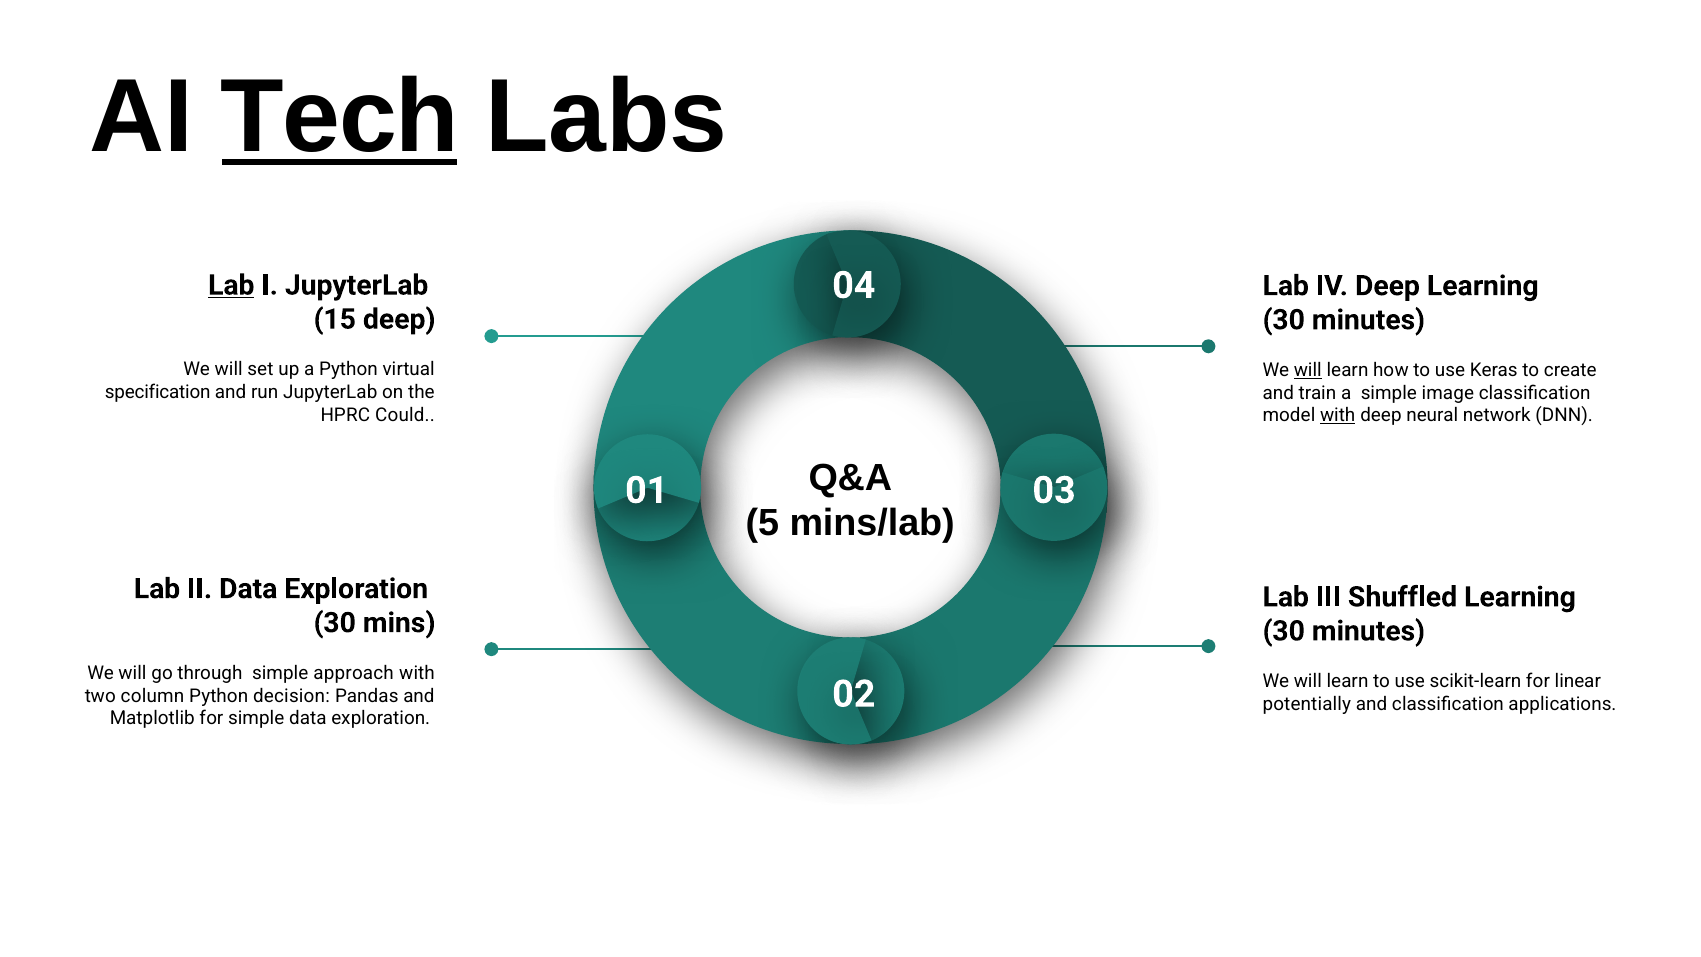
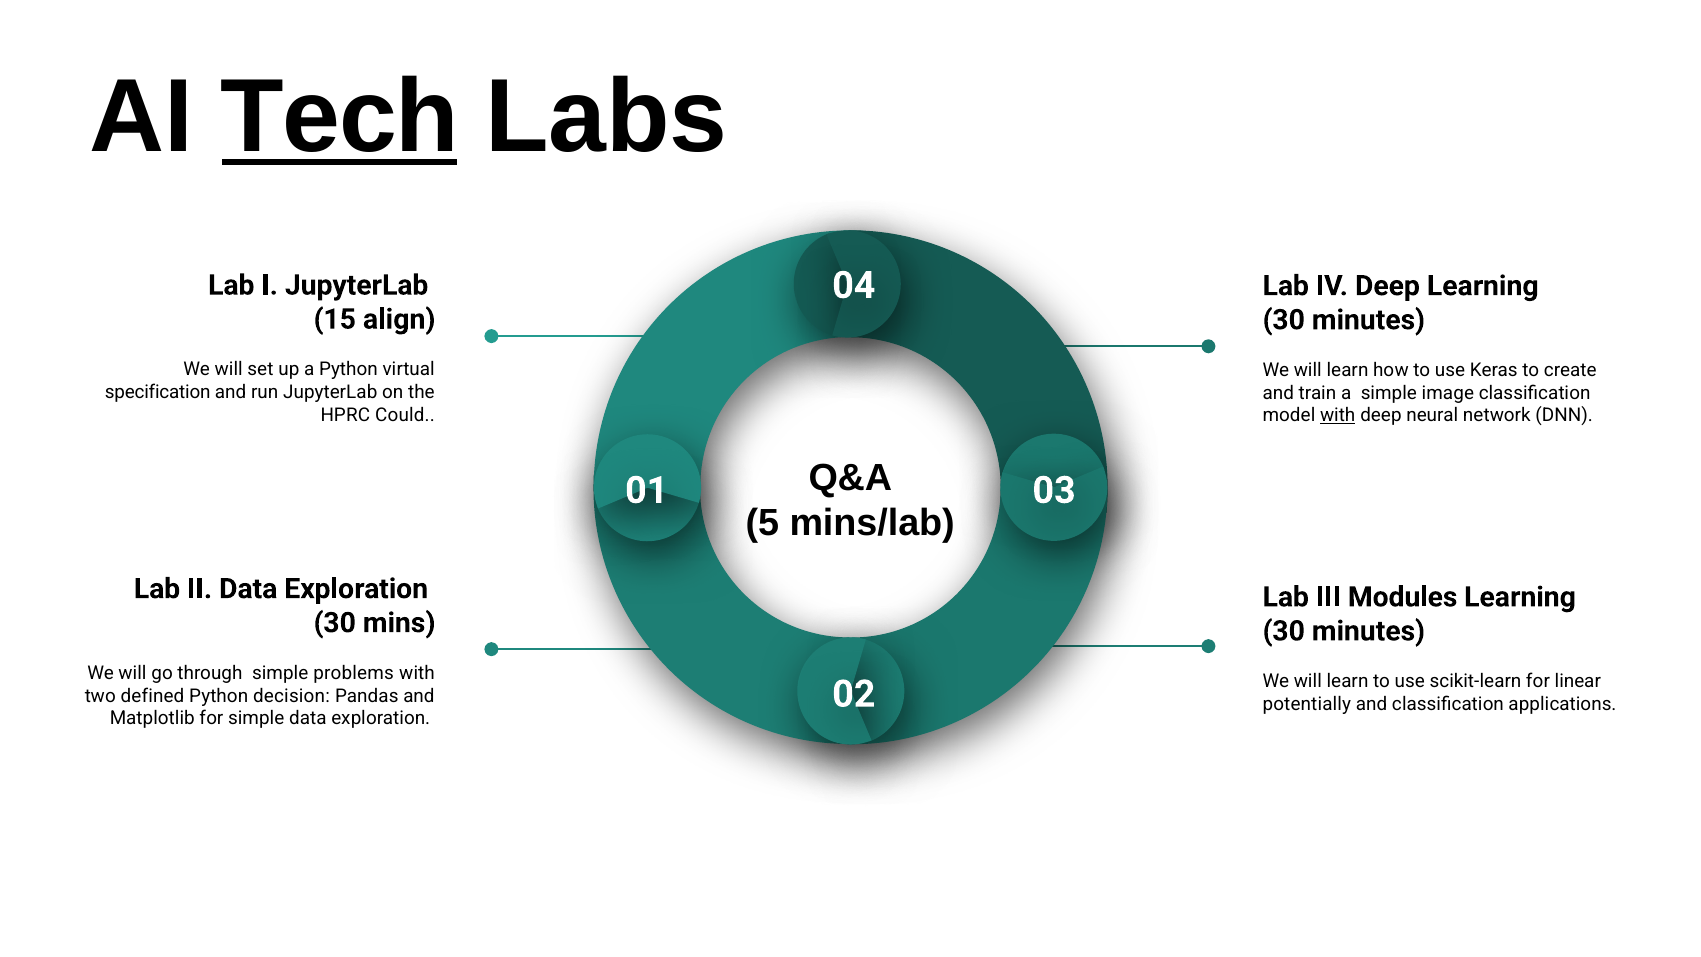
Lab at (231, 285) underline: present -> none
15 deep: deep -> align
will at (1308, 370) underline: present -> none
Shuffled: Shuffled -> Modules
approach: approach -> problems
column: column -> defined
